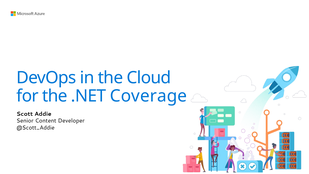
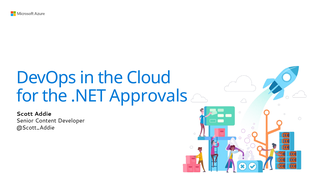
Coverage: Coverage -> Approvals
